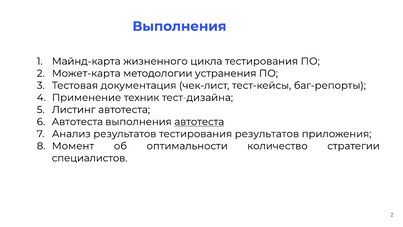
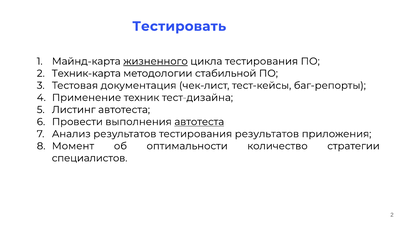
Выполнения at (179, 26): Выполнения -> Тестировать
жизненного underline: none -> present
Может-карта: Может-карта -> Техник-карта
устранения: устранения -> стабильной
Автотеста at (77, 122): Автотеста -> Провести
